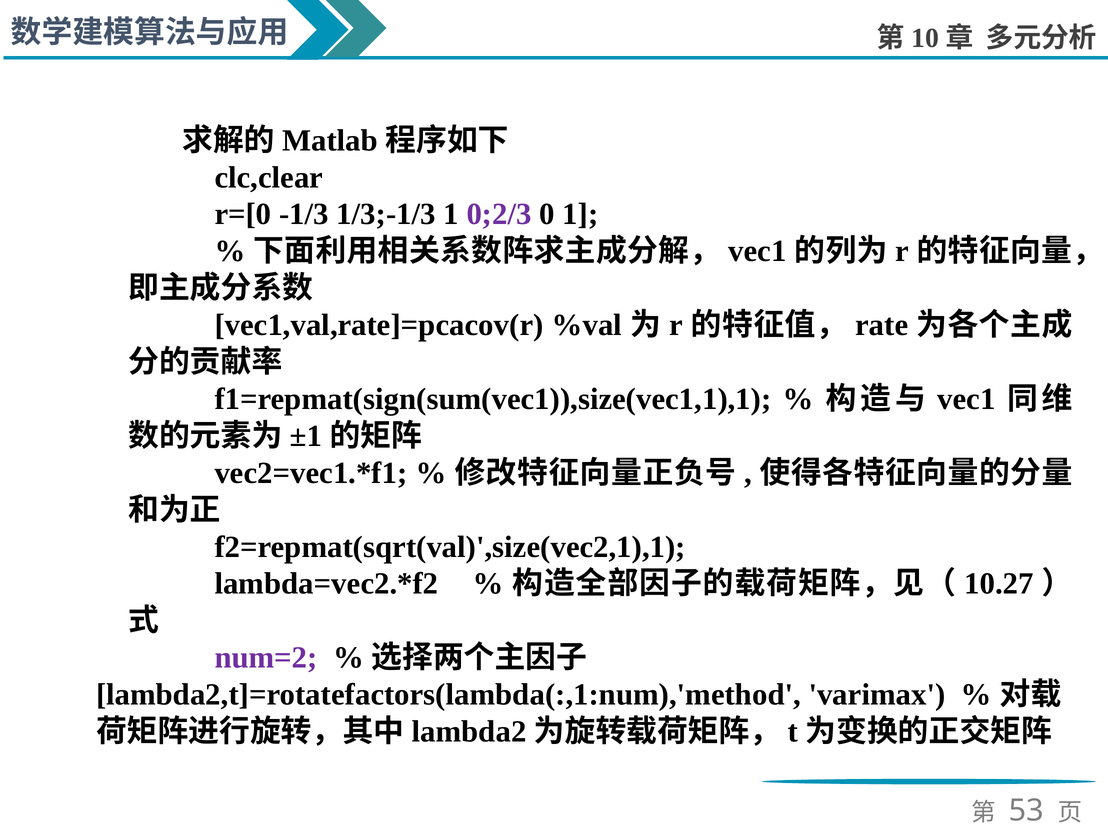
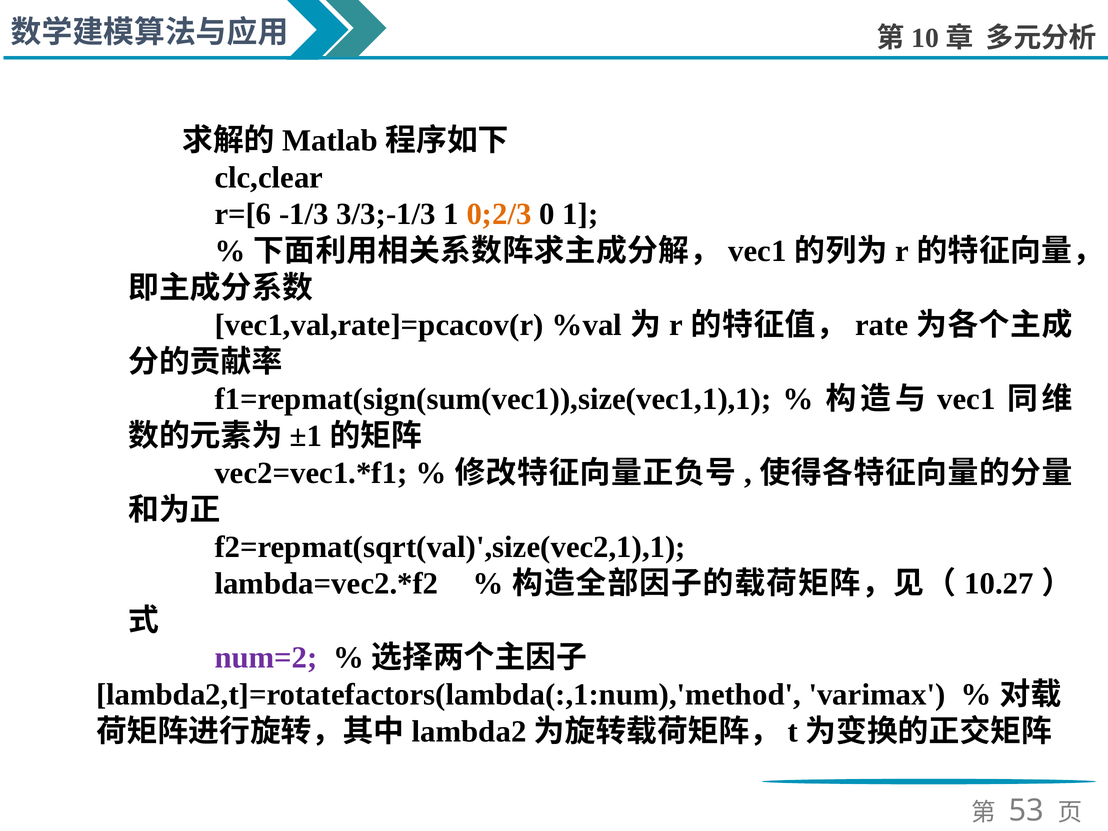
r=[0: r=[0 -> r=[6
1/3;-1/3: 1/3;-1/3 -> 3/3;-1/3
0;2/3 colour: purple -> orange
